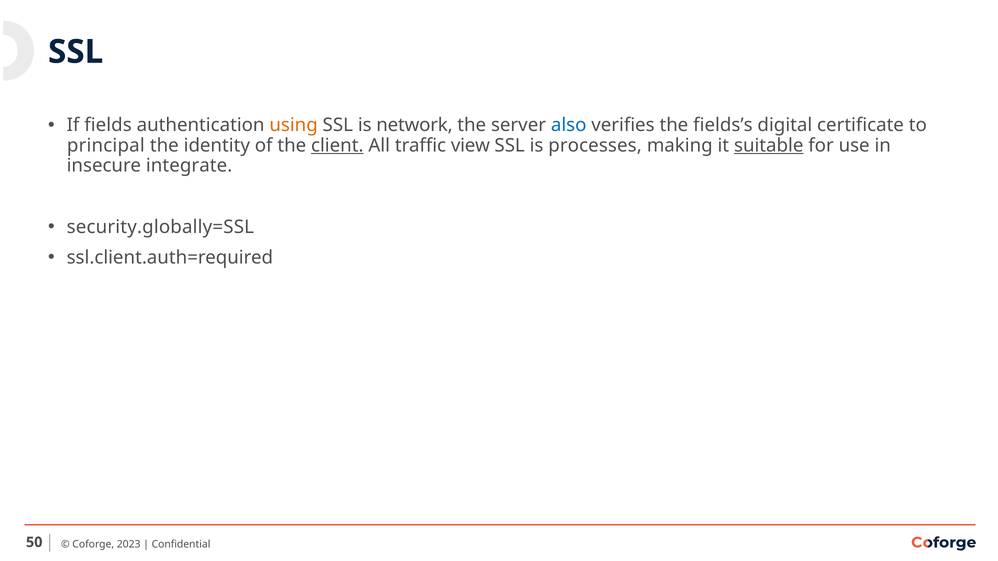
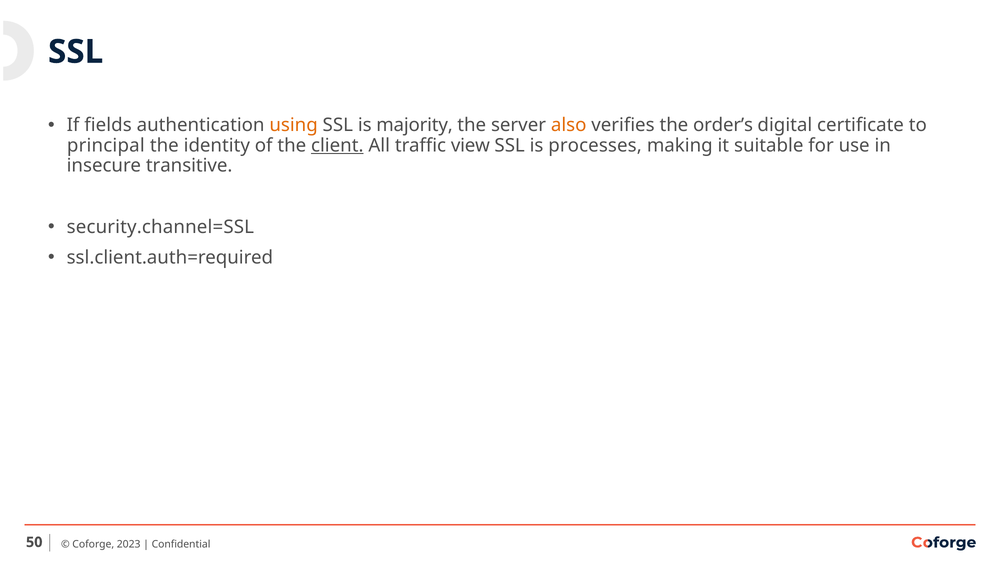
network: network -> majority
also colour: blue -> orange
fields’s: fields’s -> order’s
suitable underline: present -> none
integrate: integrate -> transitive
security.globally=SSL: security.globally=SSL -> security.channel=SSL
